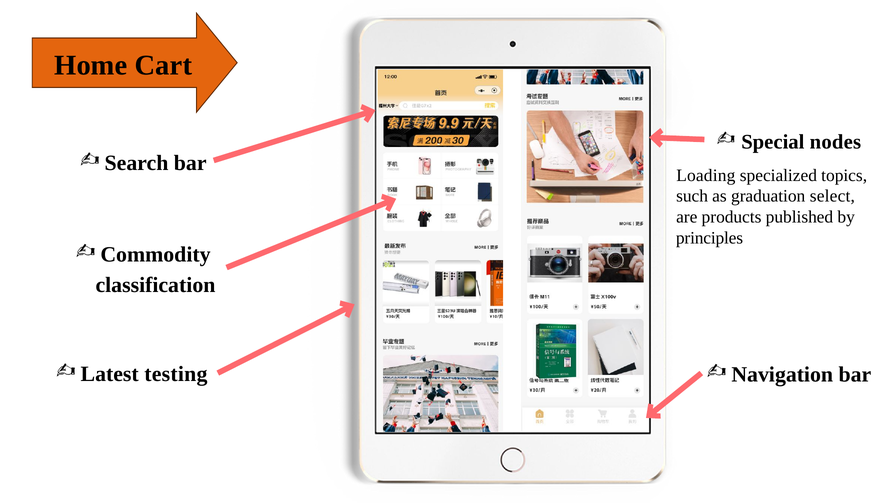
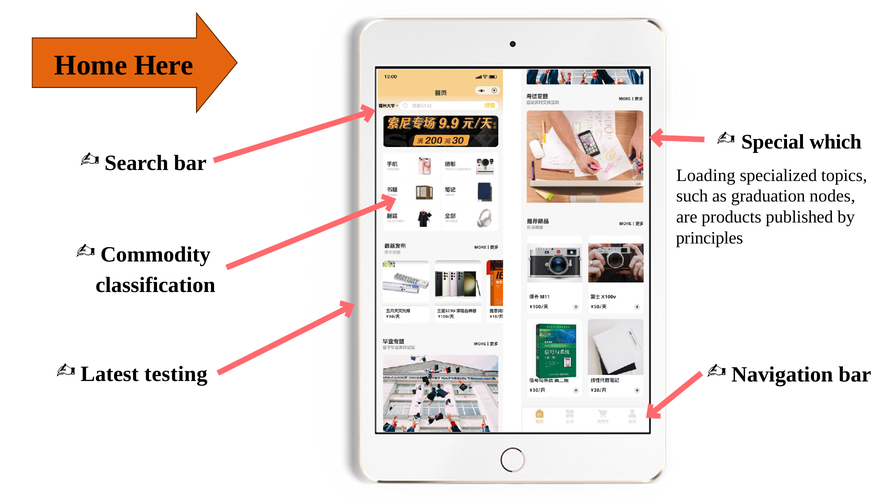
Cart: Cart -> Here
nodes: nodes -> which
select: select -> nodes
